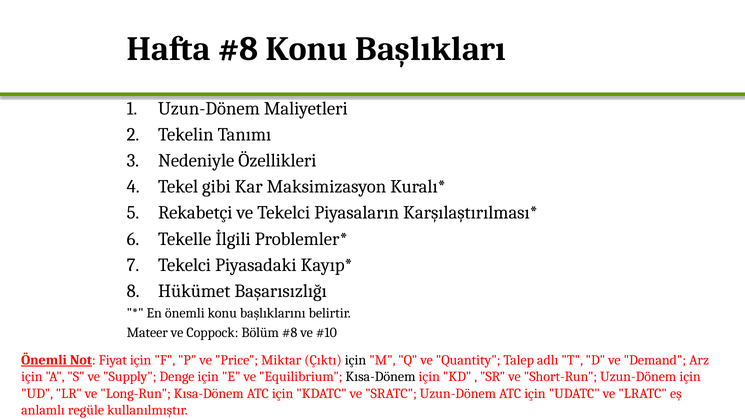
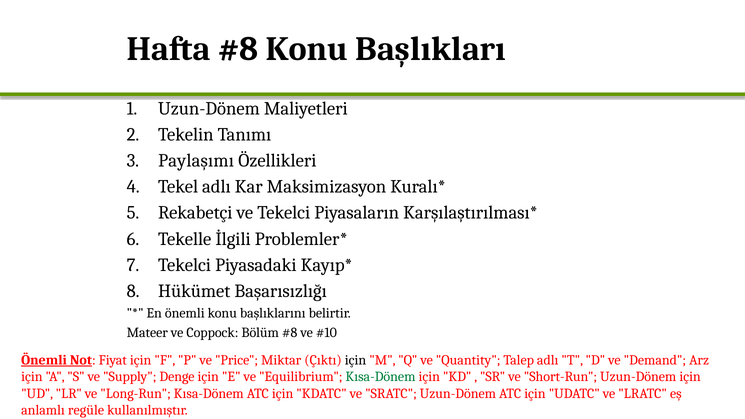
Nedeniyle: Nedeniyle -> Paylaşımı
Tekel gibi: gibi -> adlı
Kısa-Dönem at (380, 377) colour: black -> green
